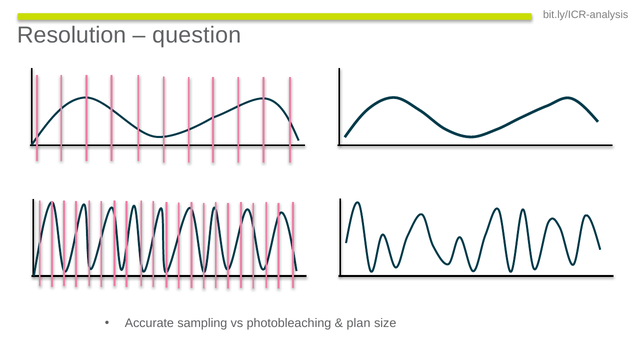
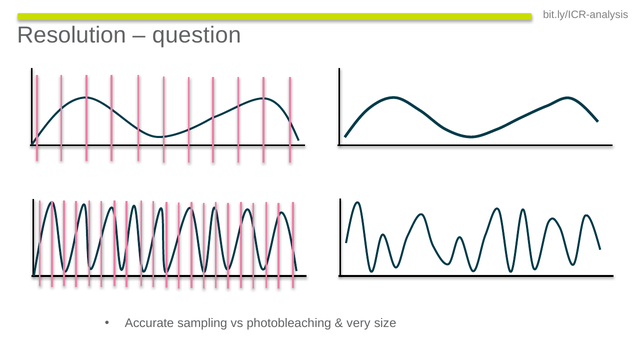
plan: plan -> very
